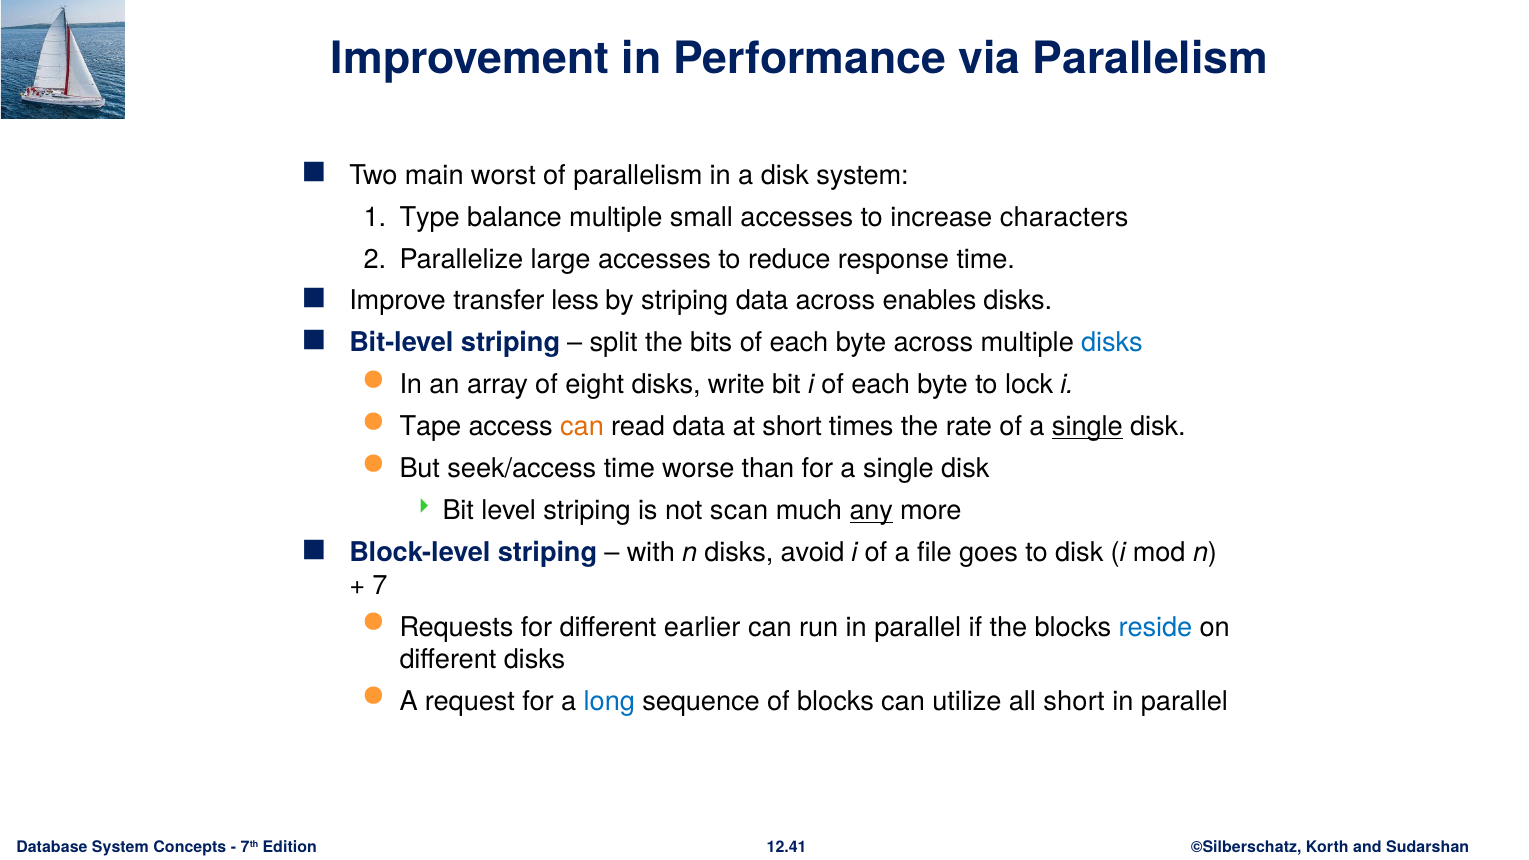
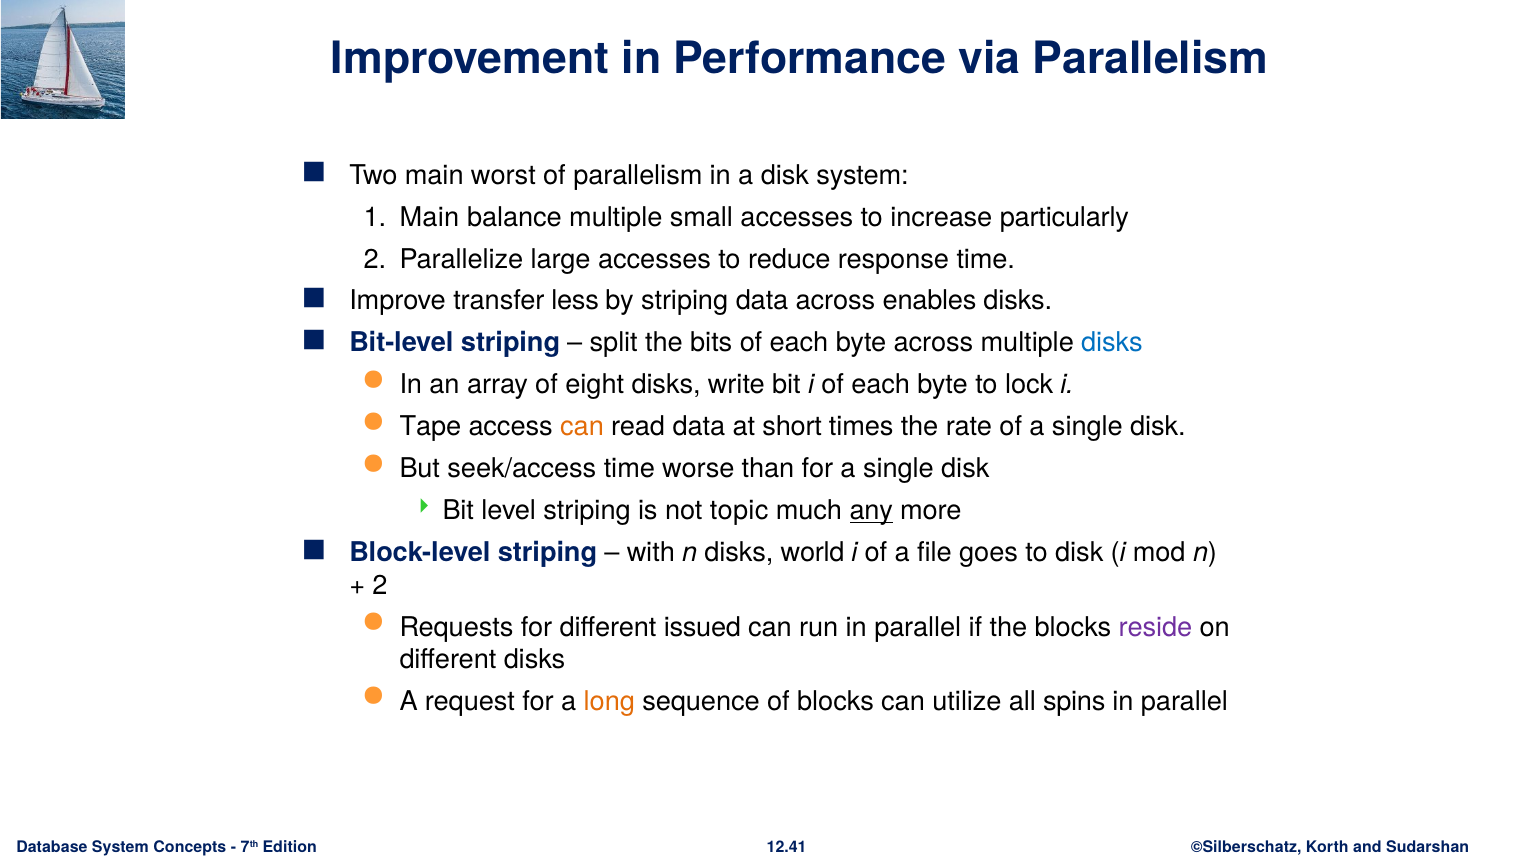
1 Type: Type -> Main
characters: characters -> particularly
single at (1087, 427) underline: present -> none
scan: scan -> topic
avoid: avoid -> world
7 at (380, 585): 7 -> 2
earlier: earlier -> issued
reside colour: blue -> purple
long colour: blue -> orange
all short: short -> spins
